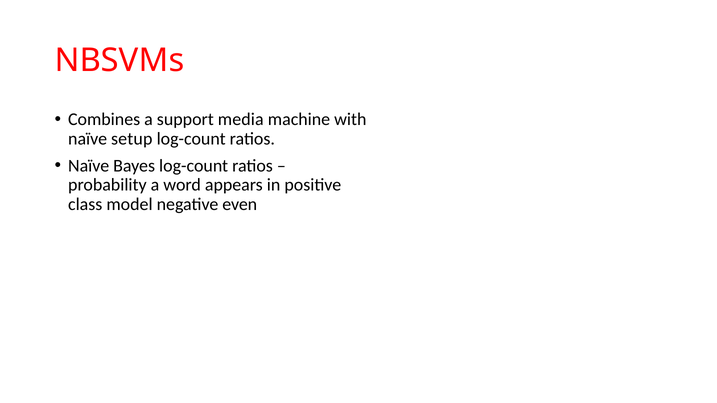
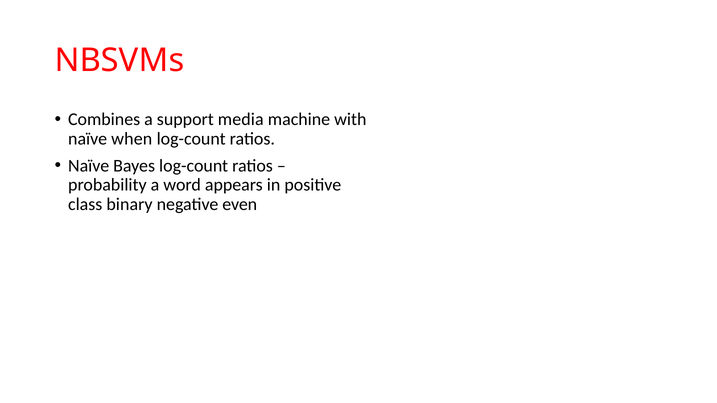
setup: setup -> when
model: model -> binary
